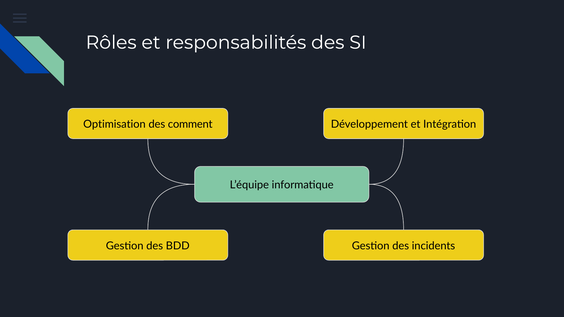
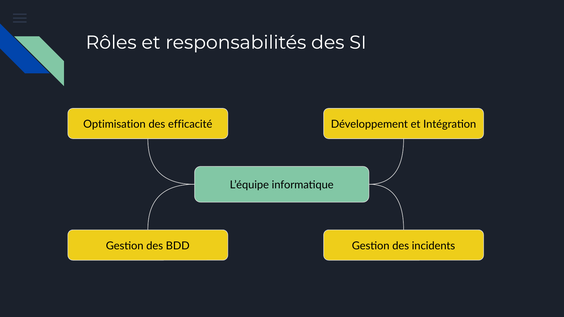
comment: comment -> efficacité
